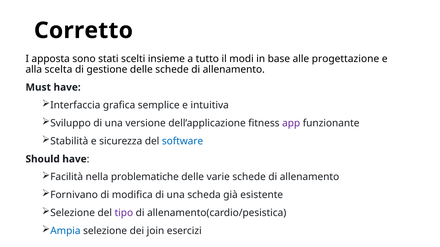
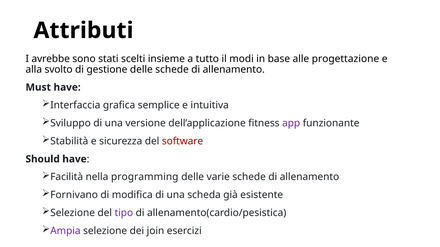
Corretto: Corretto -> Attributi
apposta: apposta -> avrebbe
scelta: scelta -> svolto
software colour: blue -> red
problematiche: problematiche -> programming
Ampia colour: blue -> purple
